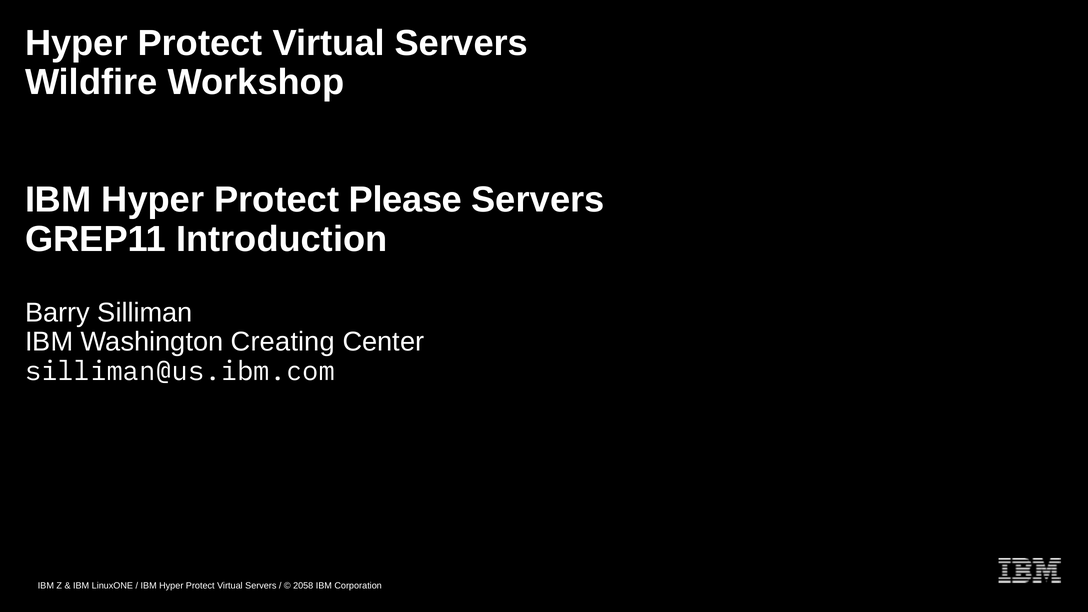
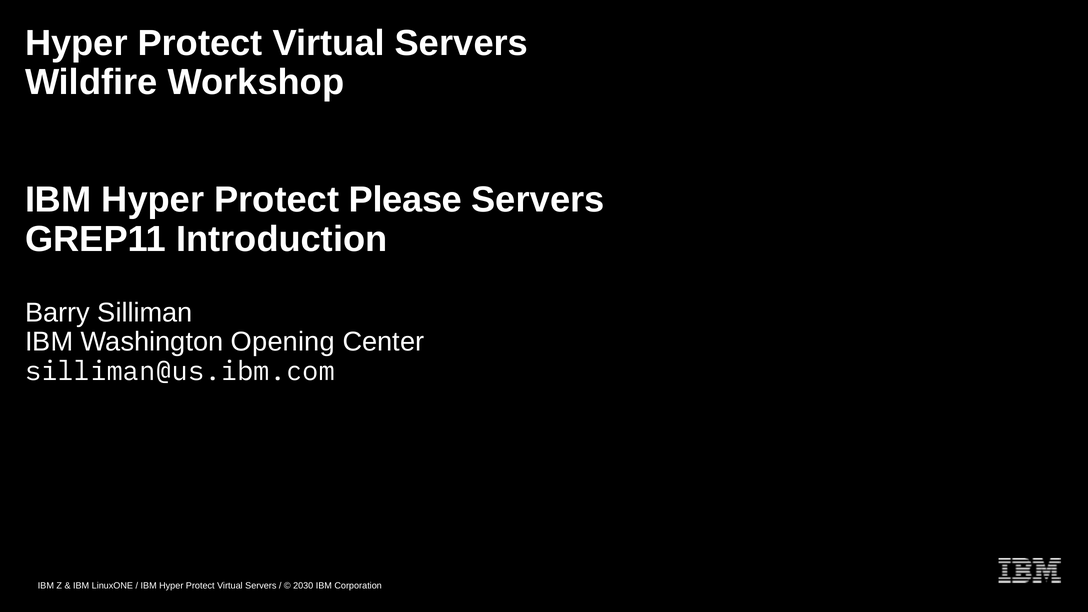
Creating: Creating -> Opening
2058: 2058 -> 2030
